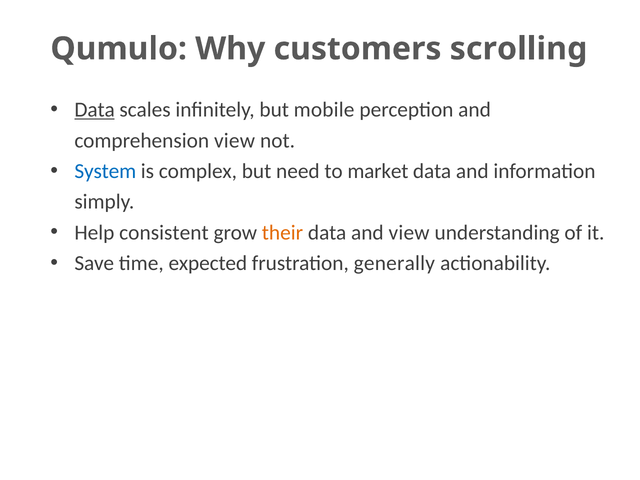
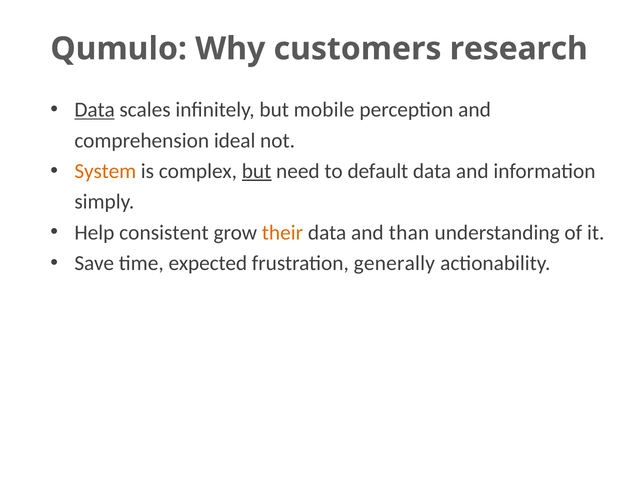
scrolling: scrolling -> research
comprehension view: view -> ideal
System colour: blue -> orange
but at (257, 171) underline: none -> present
market: market -> default
and view: view -> than
